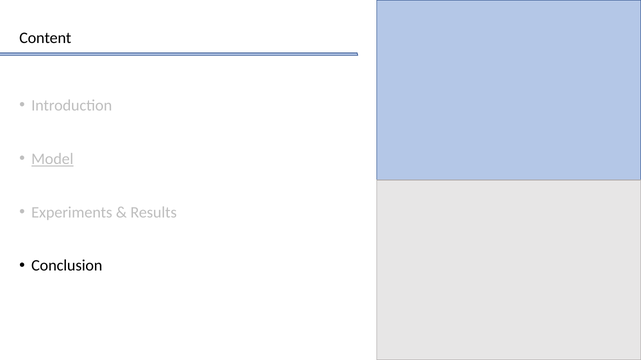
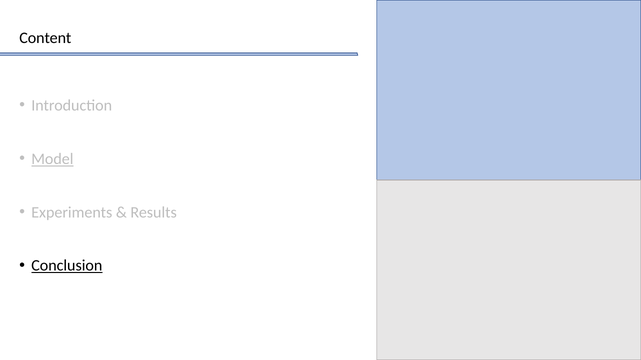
Conclusion underline: none -> present
